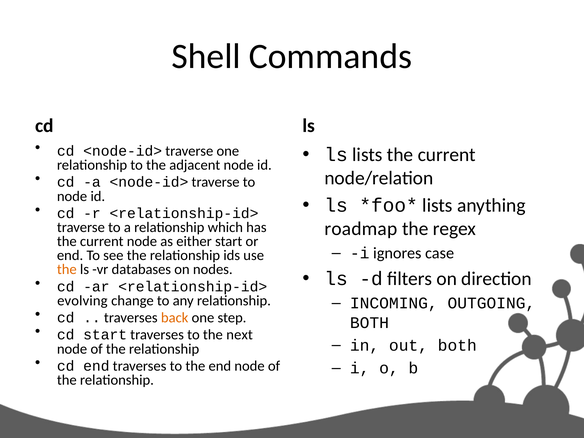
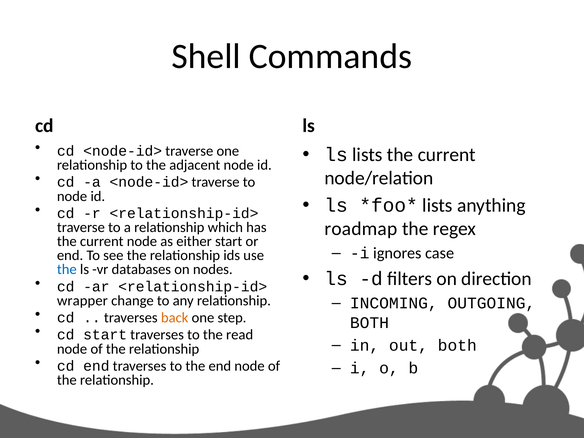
the at (67, 269) colour: orange -> blue
evolving: evolving -> wrapper
next: next -> read
